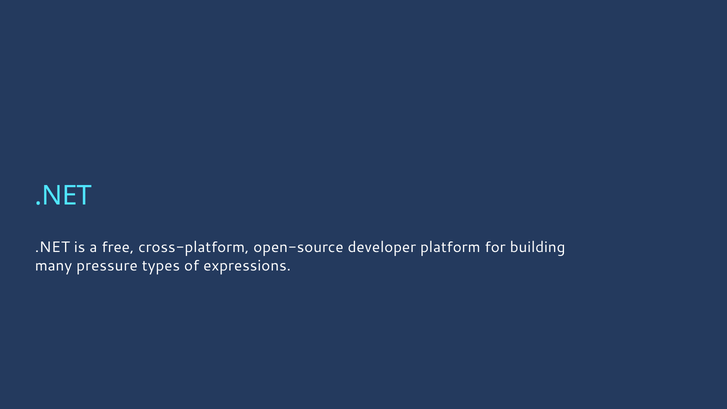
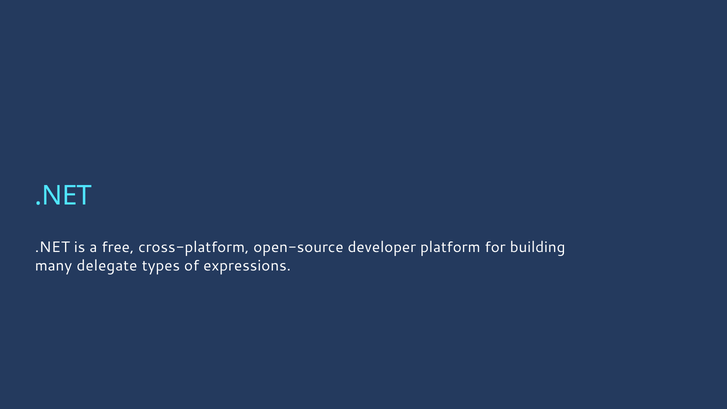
pressure: pressure -> delegate
